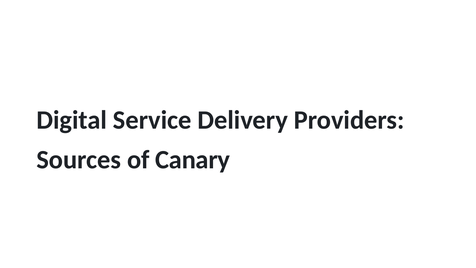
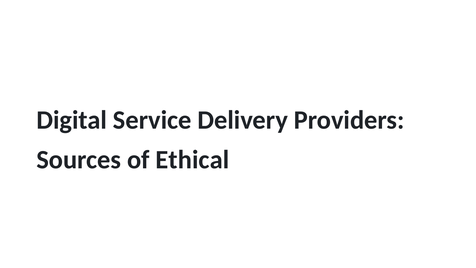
Canary: Canary -> Ethical
